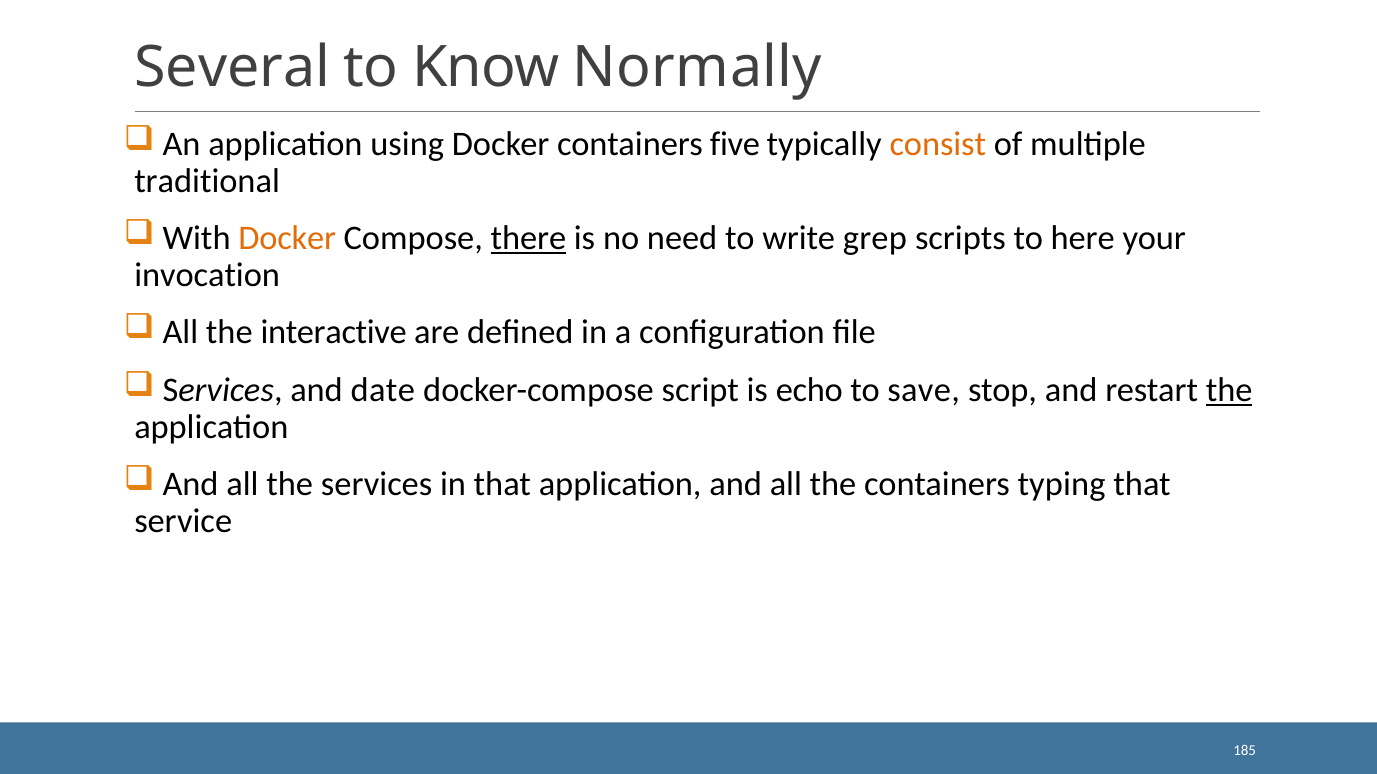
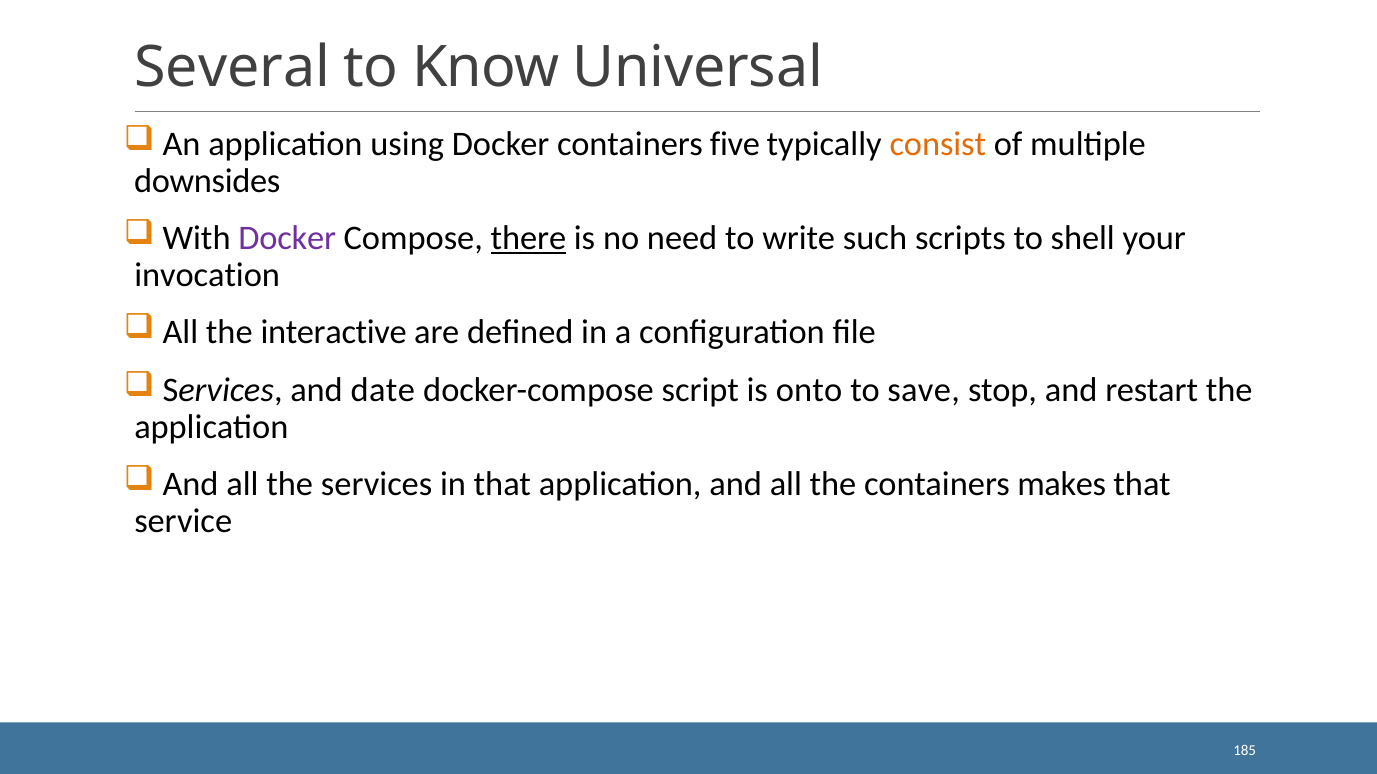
Normally: Normally -> Universal
traditional: traditional -> downsides
Docker at (287, 238) colour: orange -> purple
grep: grep -> such
here: here -> shell
echo: echo -> onto
the at (1229, 390) underline: present -> none
typing: typing -> makes
